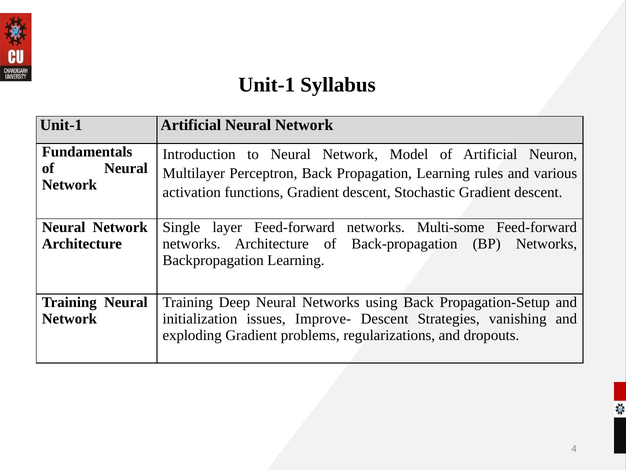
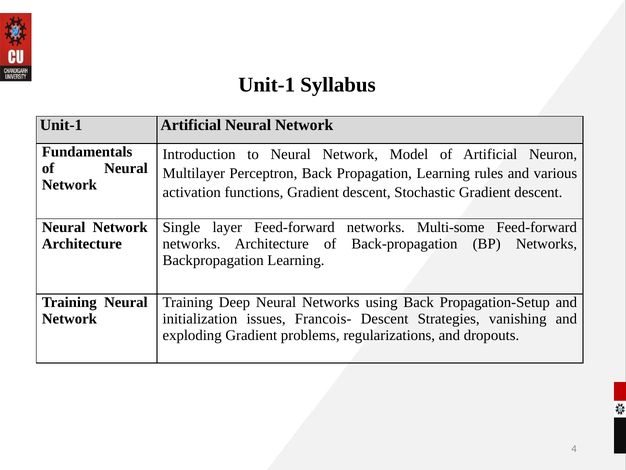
Improve-: Improve- -> Francois-
